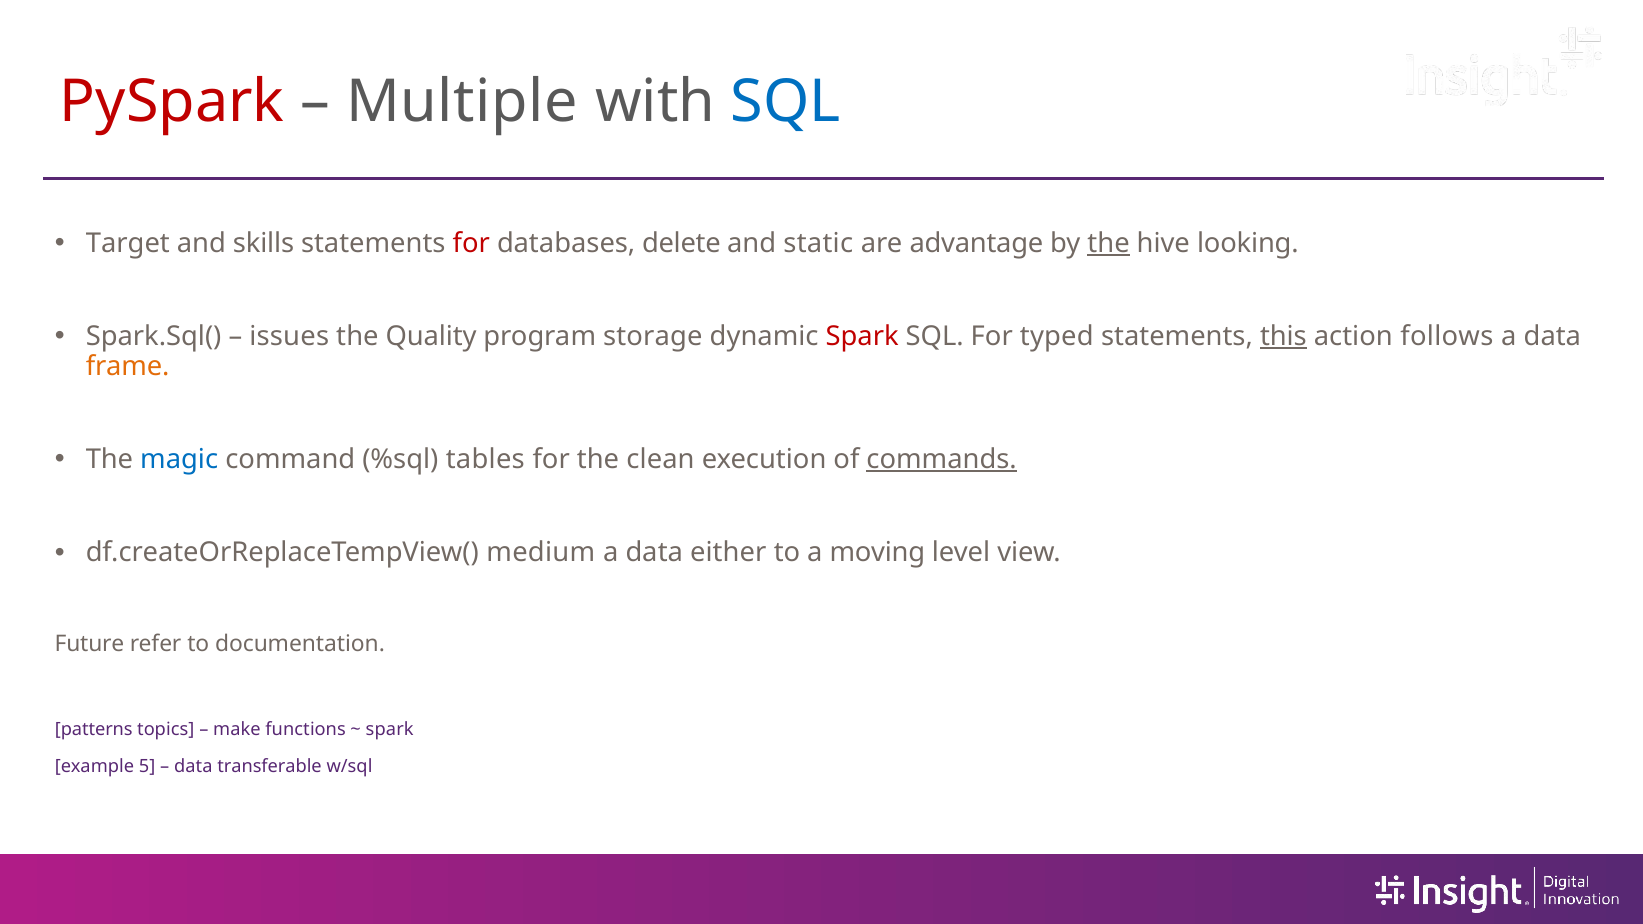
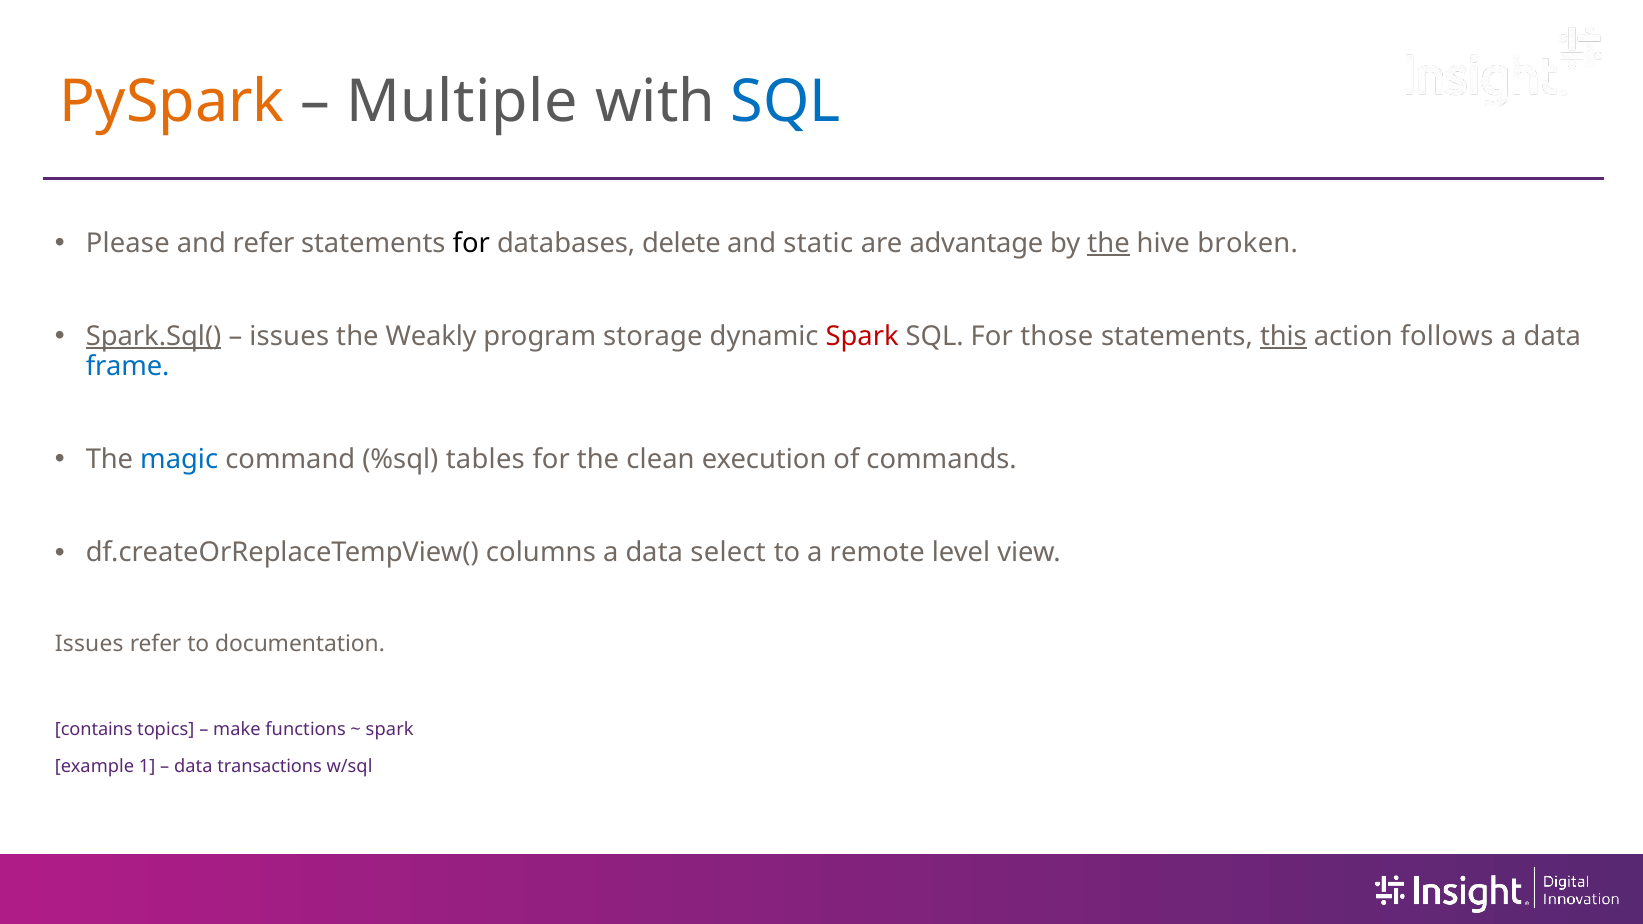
PySpark colour: red -> orange
Target: Target -> Please
and skills: skills -> refer
for at (471, 243) colour: red -> black
looking: looking -> broken
Spark.Sql( underline: none -> present
Quality: Quality -> Weakly
typed: typed -> those
frame colour: orange -> blue
commands underline: present -> none
medium: medium -> columns
either: either -> select
moving: moving -> remote
Future at (89, 644): Future -> Issues
patterns: patterns -> contains
5: 5 -> 1
transferable: transferable -> transactions
